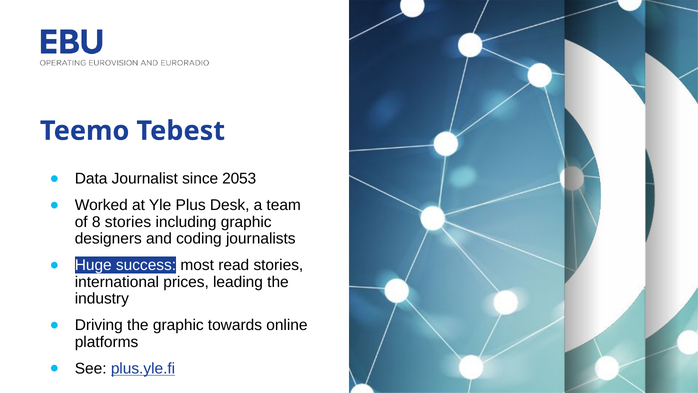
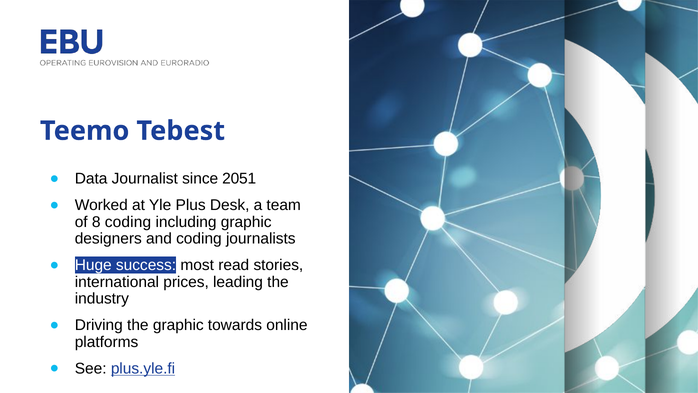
2053: 2053 -> 2051
8 stories: stories -> coding
